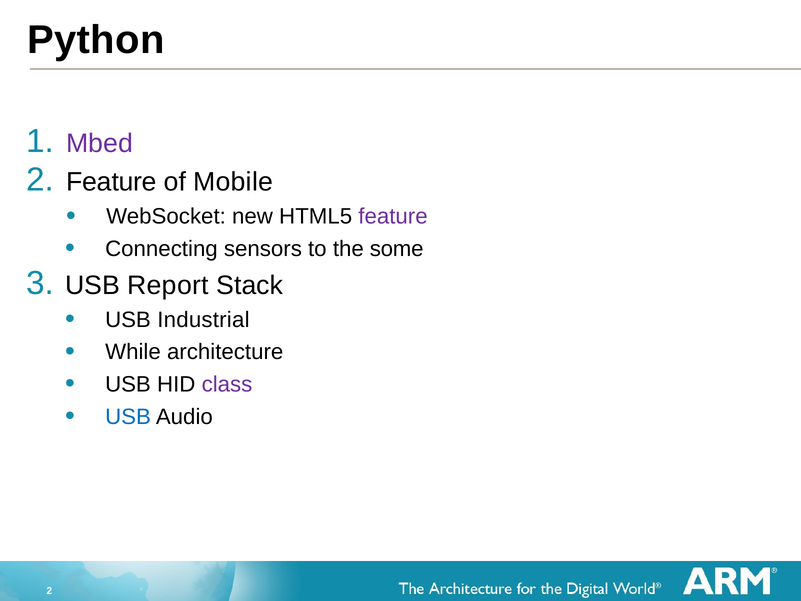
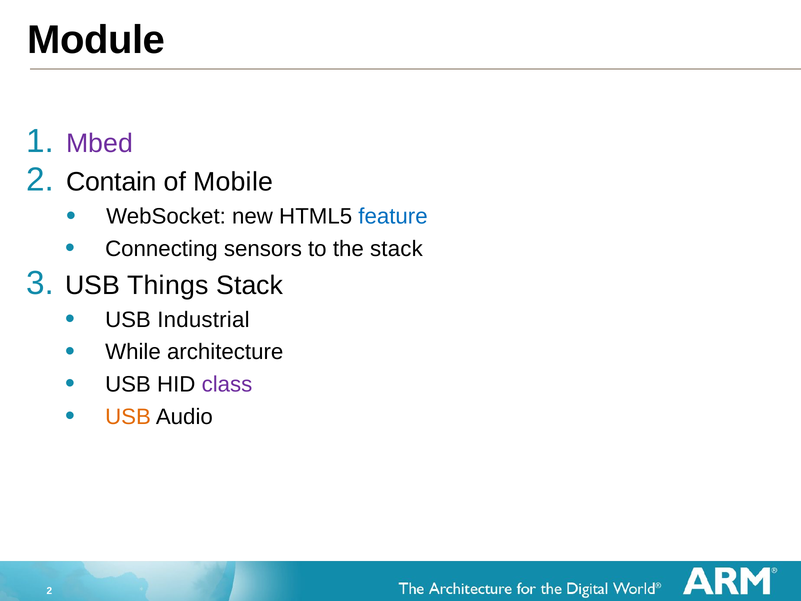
Python: Python -> Module
Feature at (112, 182): Feature -> Contain
feature at (393, 216) colour: purple -> blue
the some: some -> stack
Report: Report -> Things
USB at (128, 417) colour: blue -> orange
